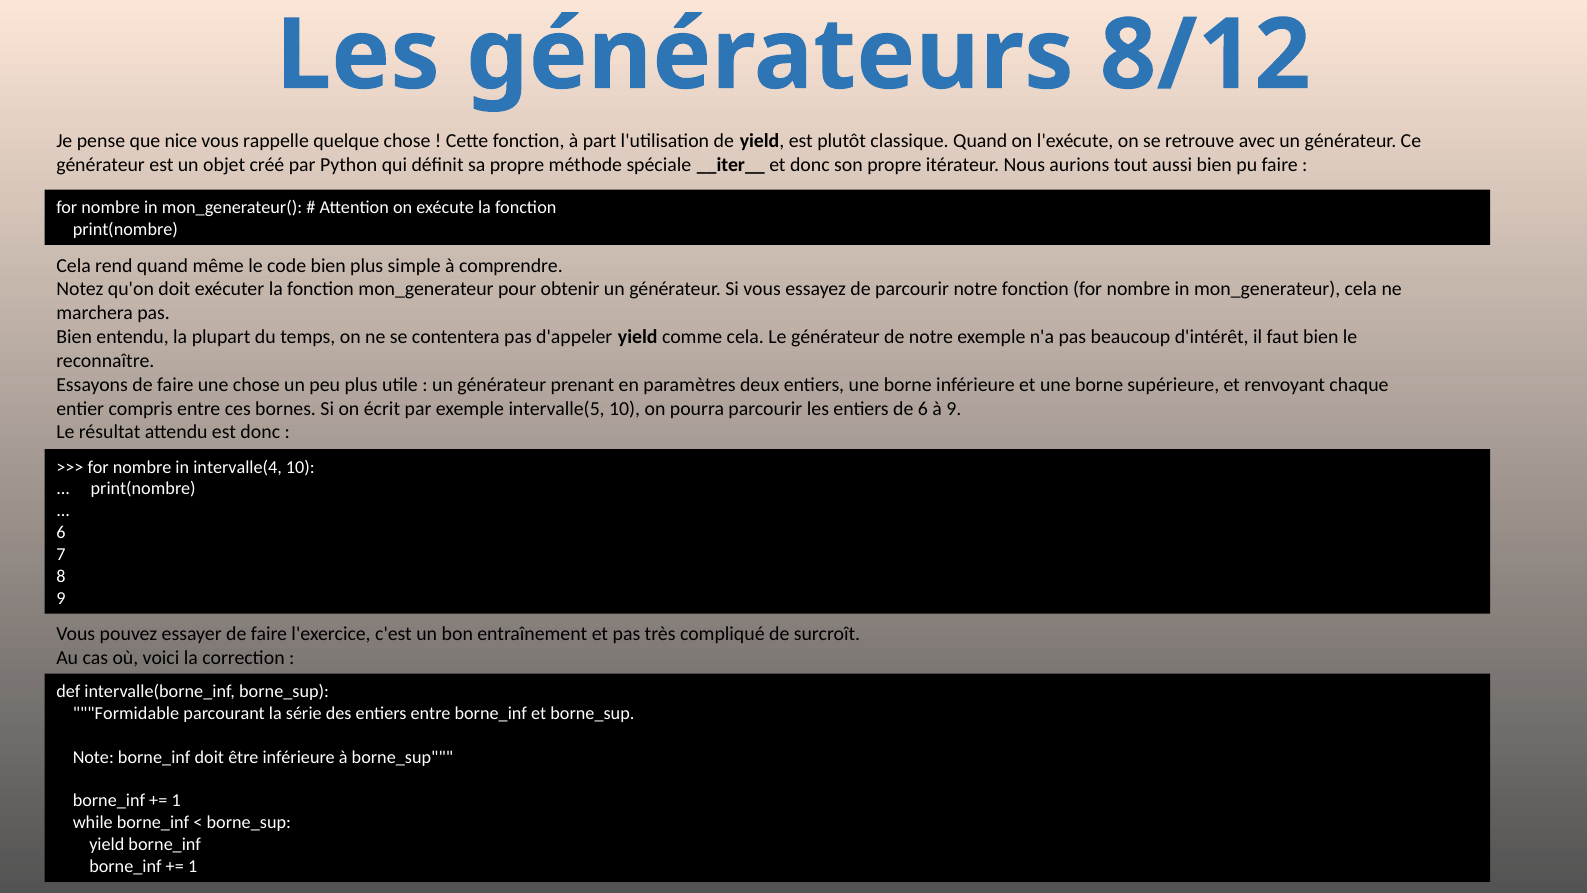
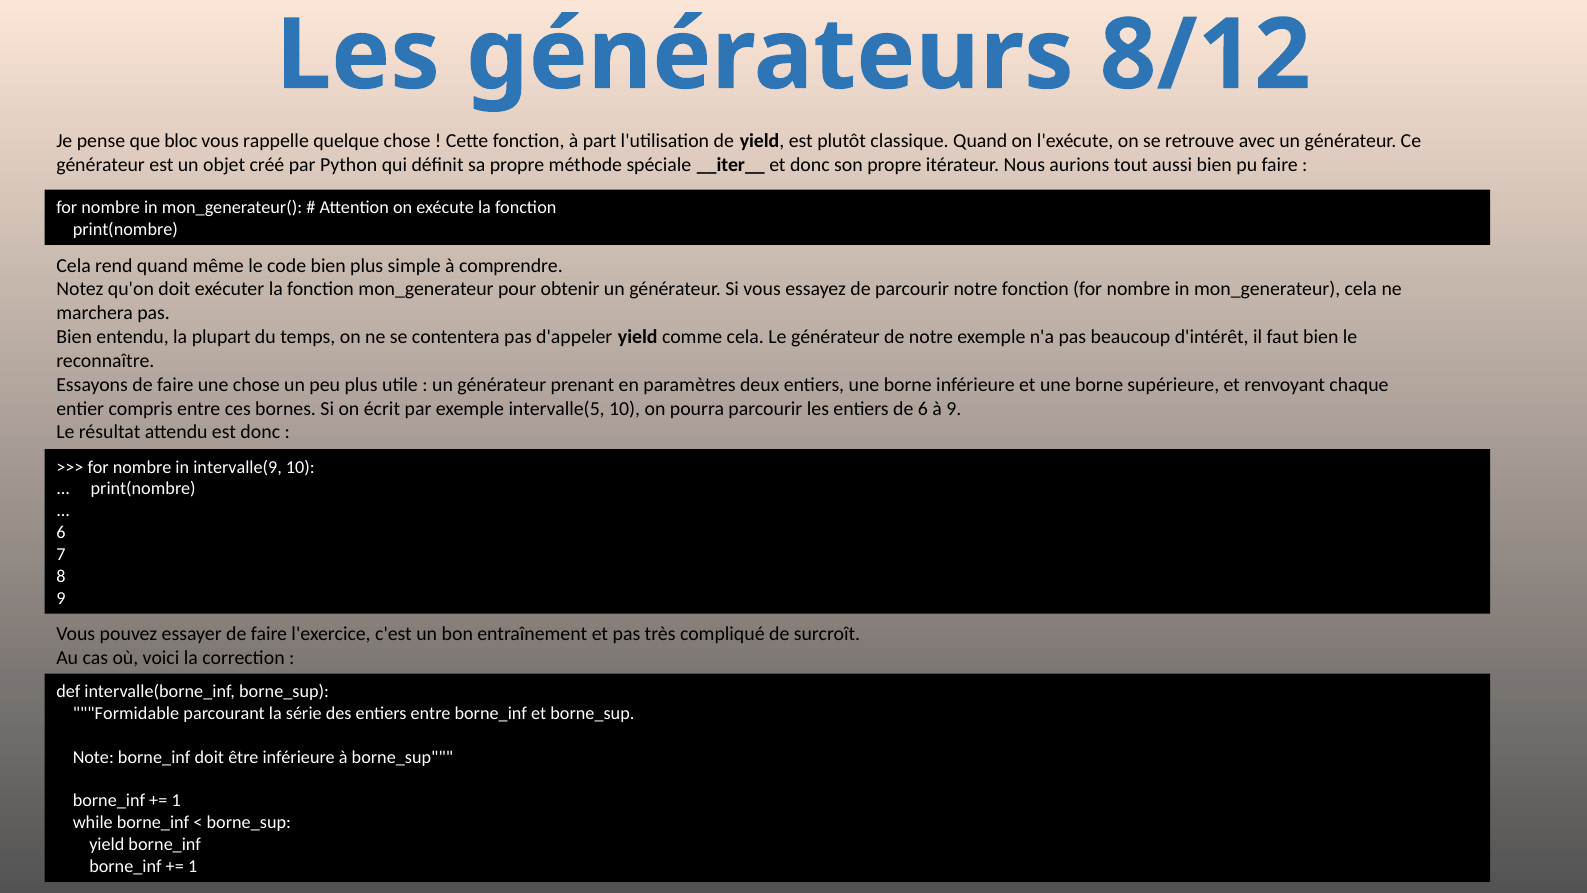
nice: nice -> bloc
intervalle(4: intervalle(4 -> intervalle(9
